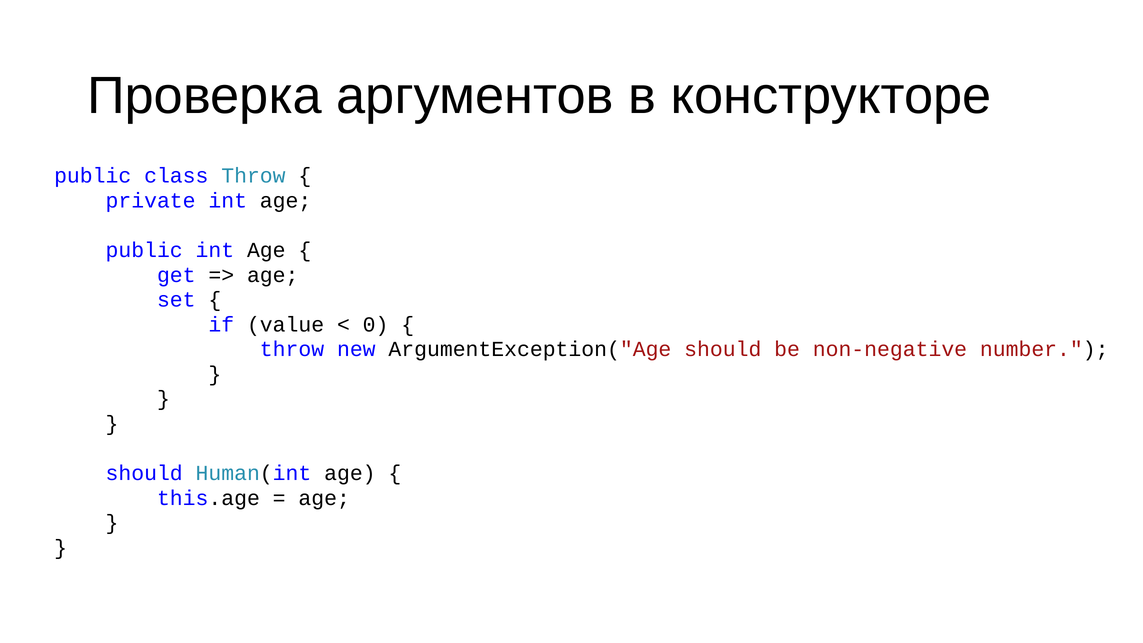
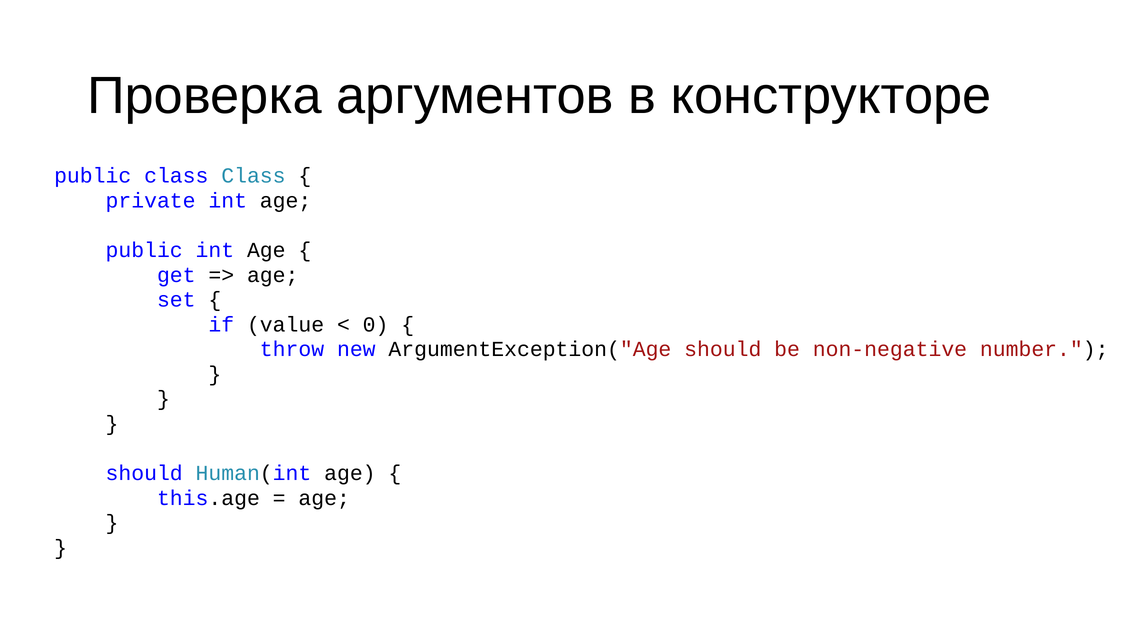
class Throw: Throw -> Class
